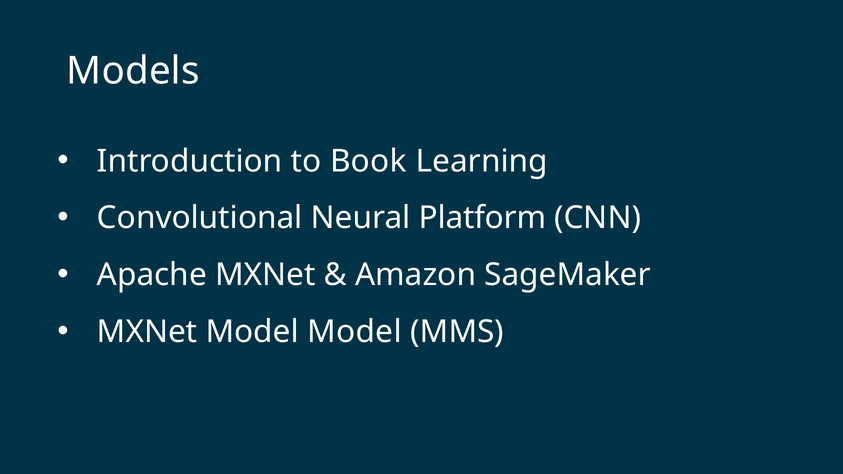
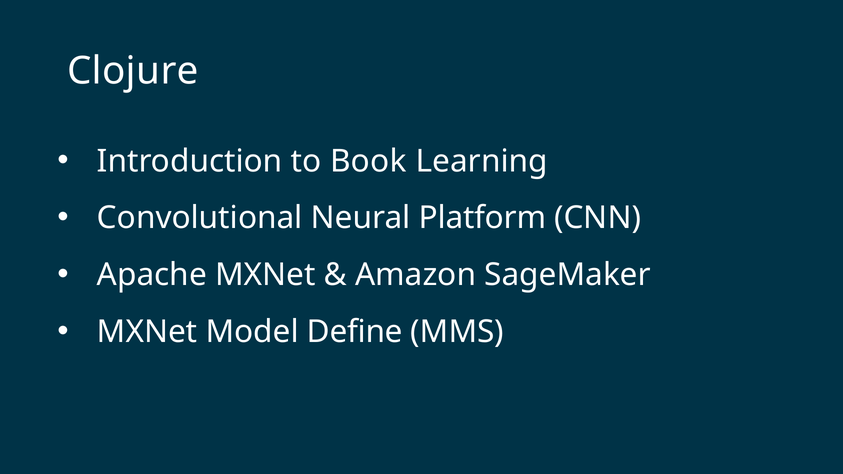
Models: Models -> Clojure
Model Model: Model -> Define
